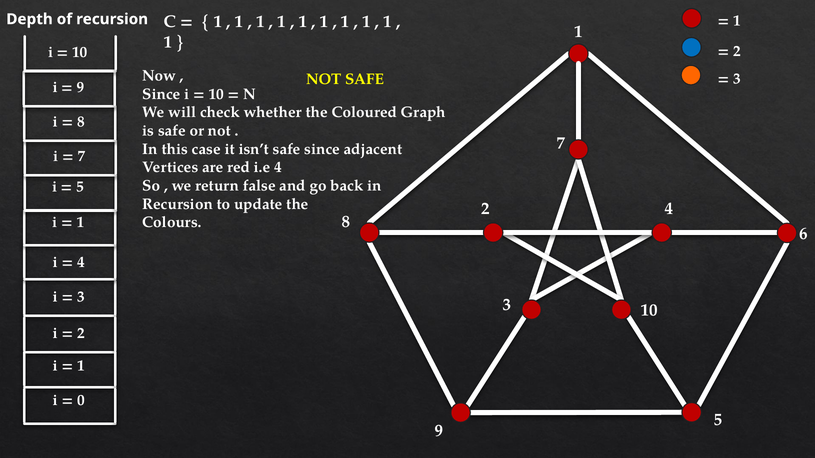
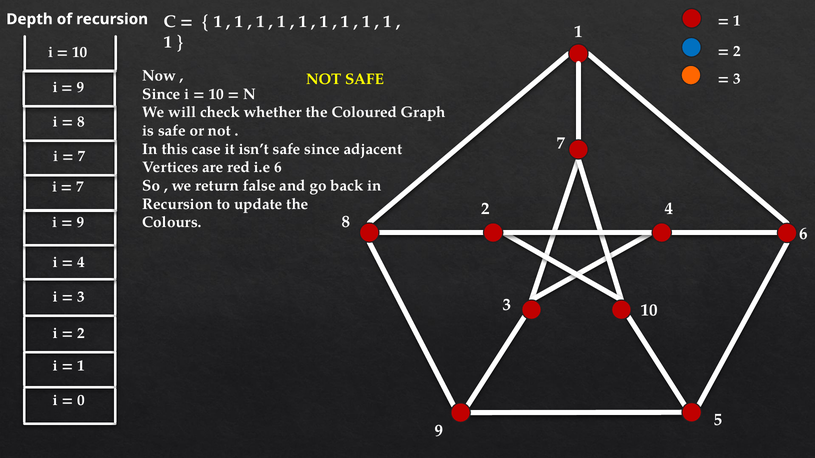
i.e 4: 4 -> 6
5 at (80, 187): 5 -> 7
1 at (81, 223): 1 -> 9
